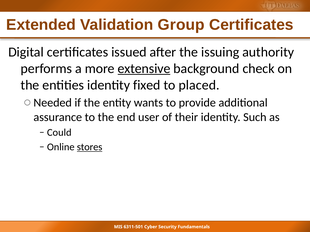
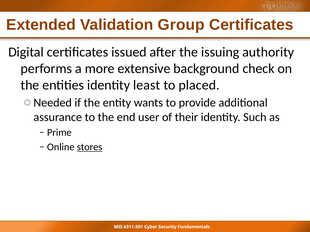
extensive underline: present -> none
fixed: fixed -> least
Could: Could -> Prime
